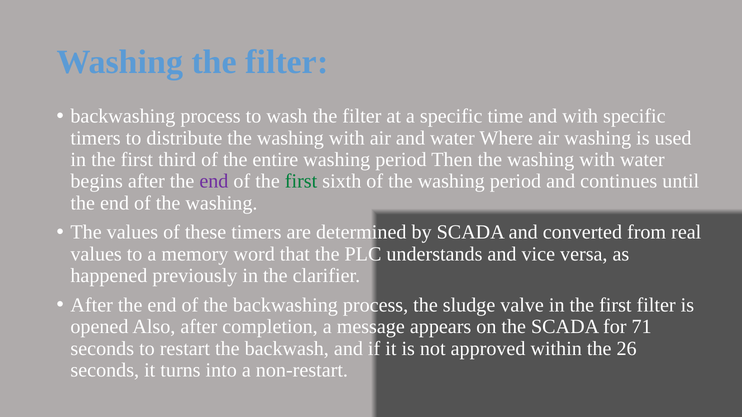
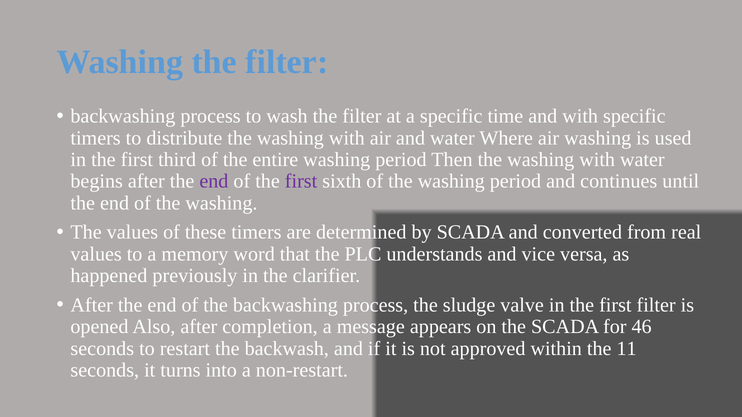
first at (301, 181) colour: green -> purple
71: 71 -> 46
26: 26 -> 11
